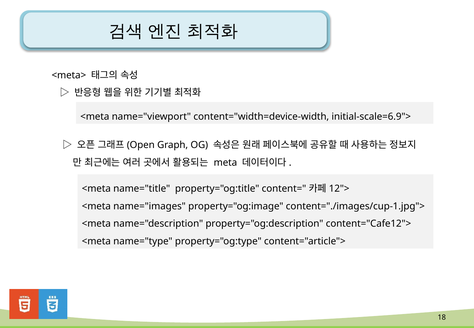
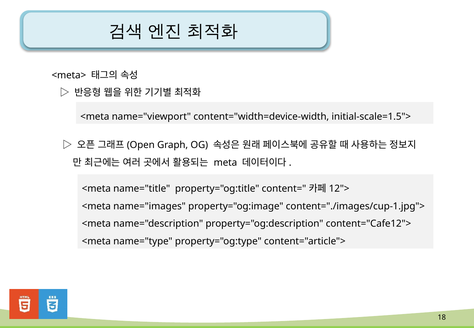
initial-scale=6.9">: initial-scale=6.9"> -> initial-scale=1.5">
